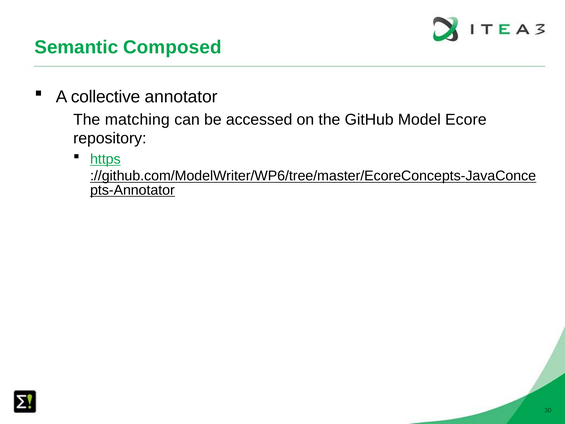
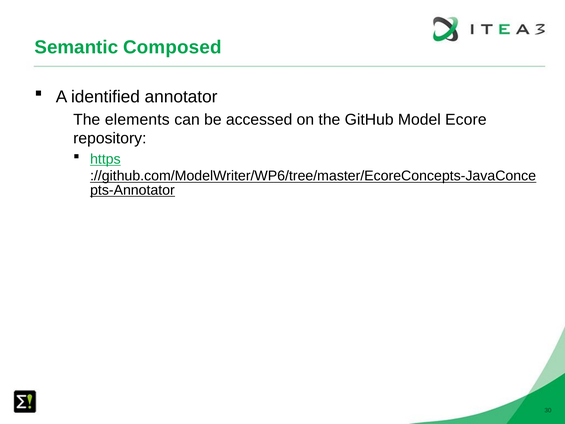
collective: collective -> identified
matching: matching -> elements
